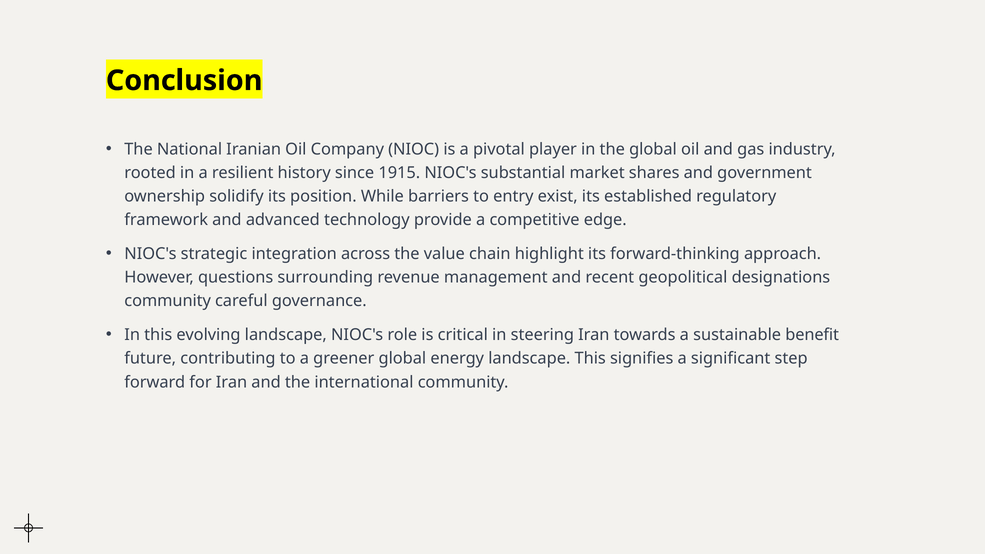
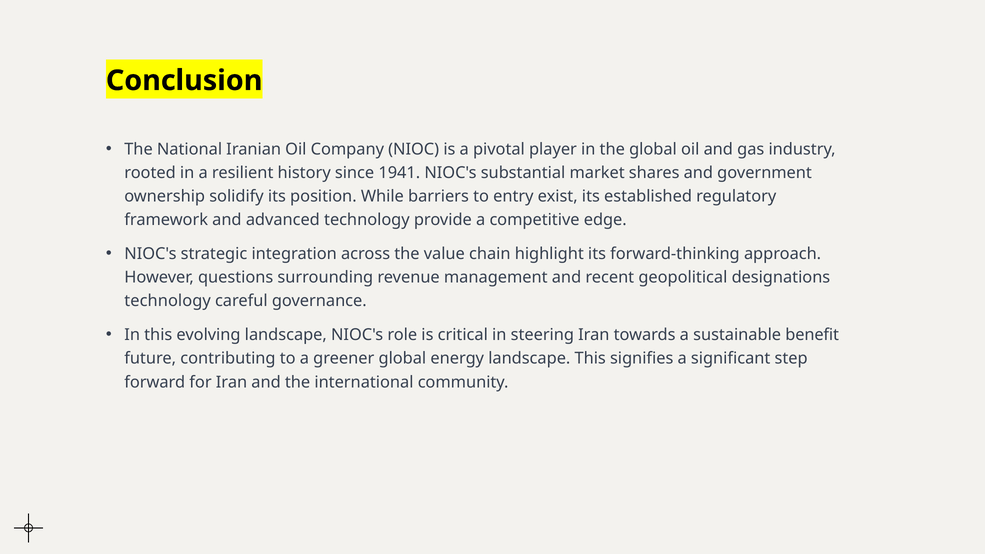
1915: 1915 -> 1941
community at (168, 301): community -> technology
